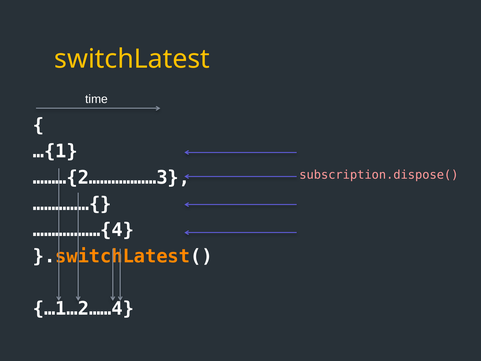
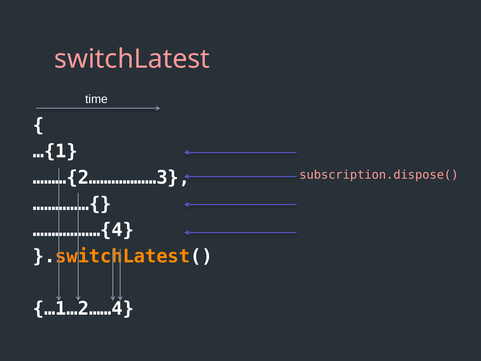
switchLatest colour: yellow -> pink
